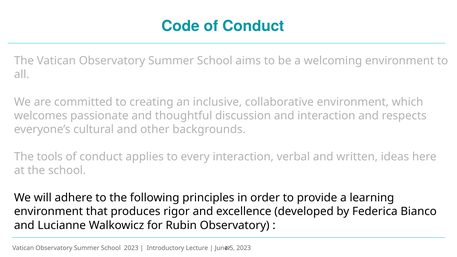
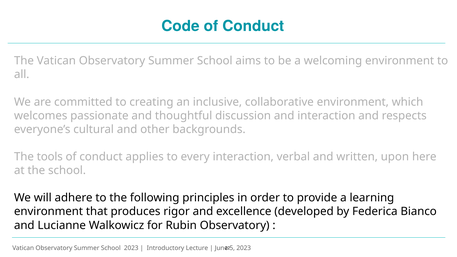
ideas: ideas -> upon
